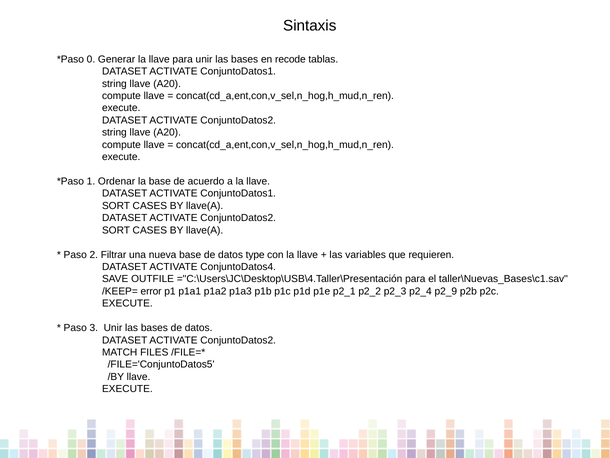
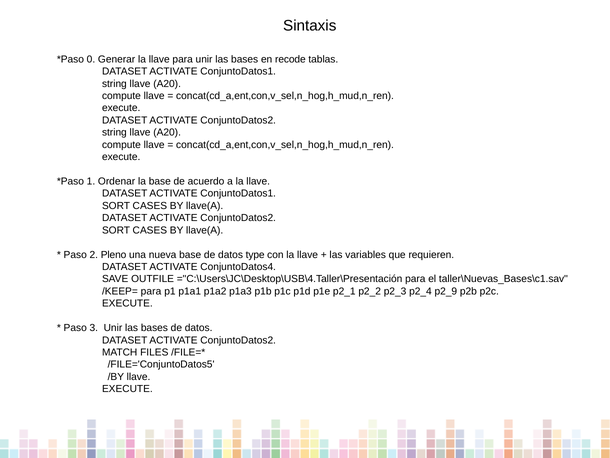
Filtrar: Filtrar -> Pleno
/KEEP= error: error -> para
